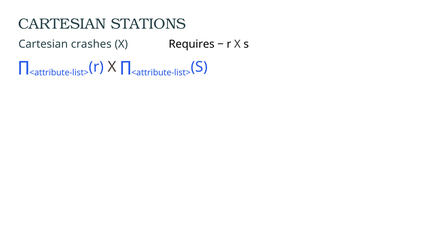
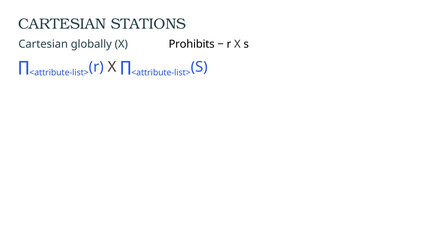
crashes: crashes -> globally
Requires: Requires -> Prohibits
